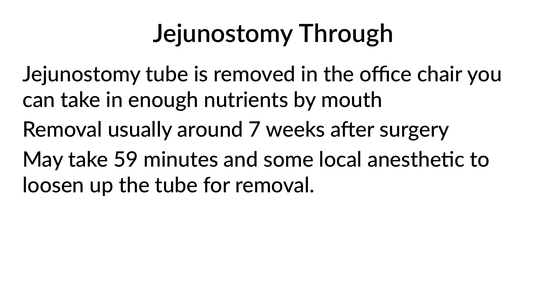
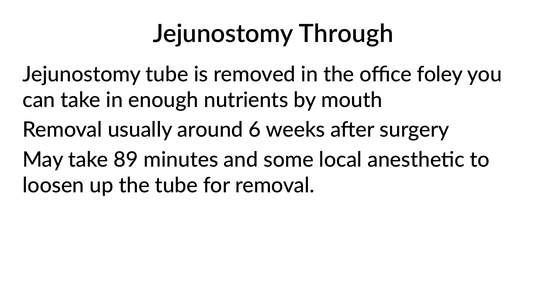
chair: chair -> foley
7: 7 -> 6
59: 59 -> 89
